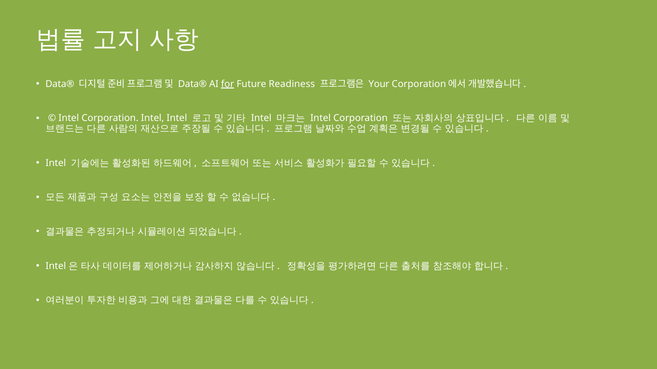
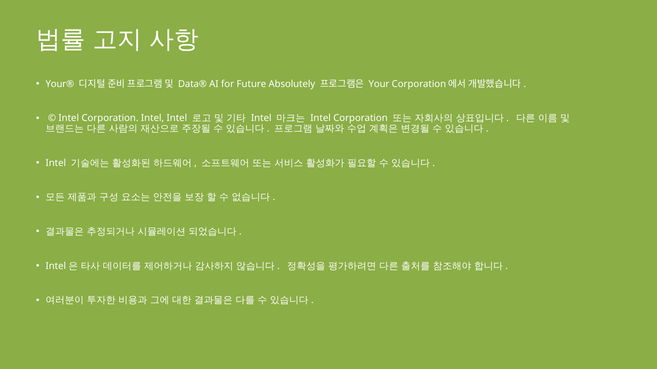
Data® at (60, 84): Data® -> Your®
for at (228, 84) underline: present -> none
Future Readiness: Readiness -> Absolutely
